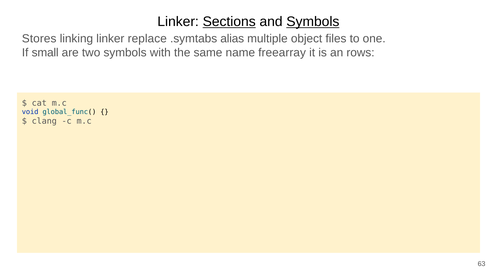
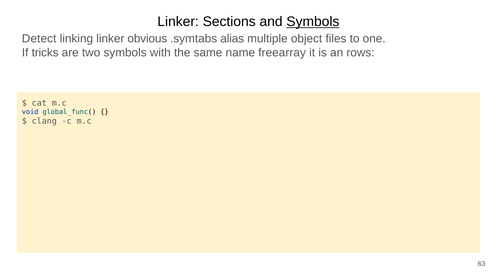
Sections underline: present -> none
Stores: Stores -> Detect
replace: replace -> obvious
small: small -> tricks
